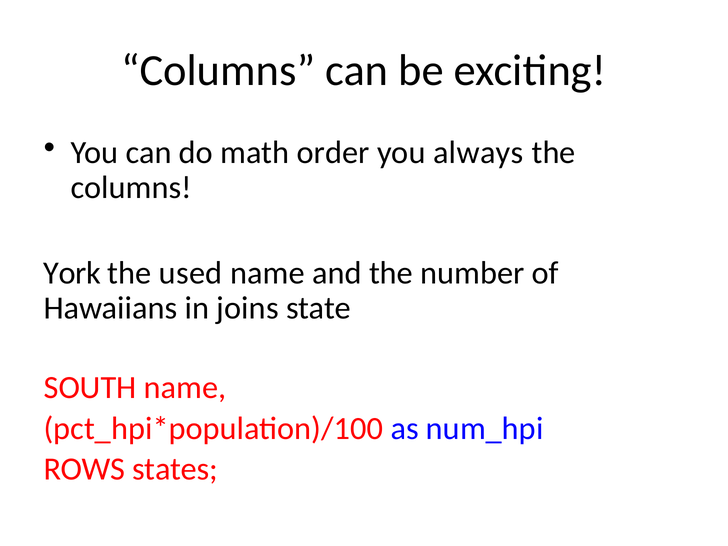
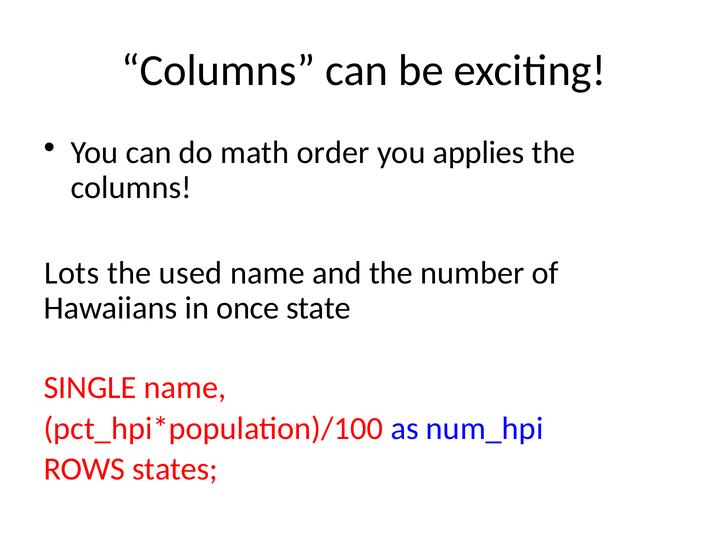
always: always -> applies
York: York -> Lots
joins: joins -> once
SOUTH: SOUTH -> SINGLE
